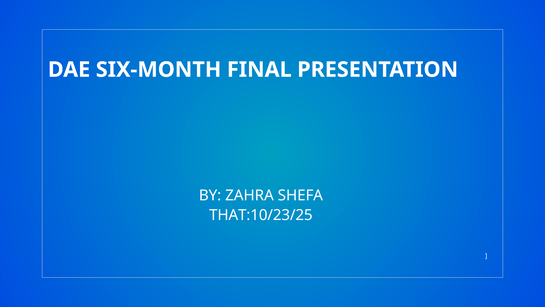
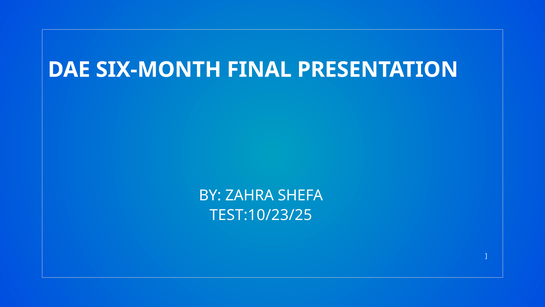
THAT:10/23/25: THAT:10/23/25 -> TEST:10/23/25
